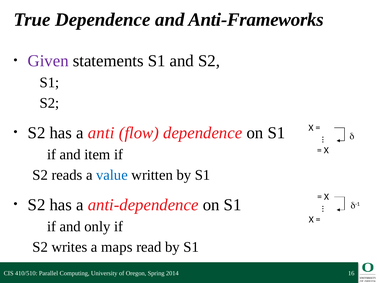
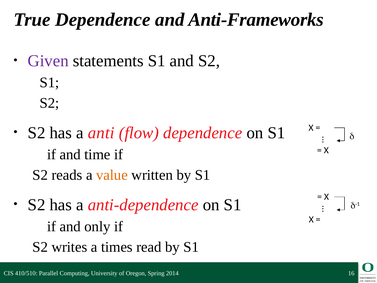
item: item -> time
value colour: blue -> orange
maps: maps -> times
